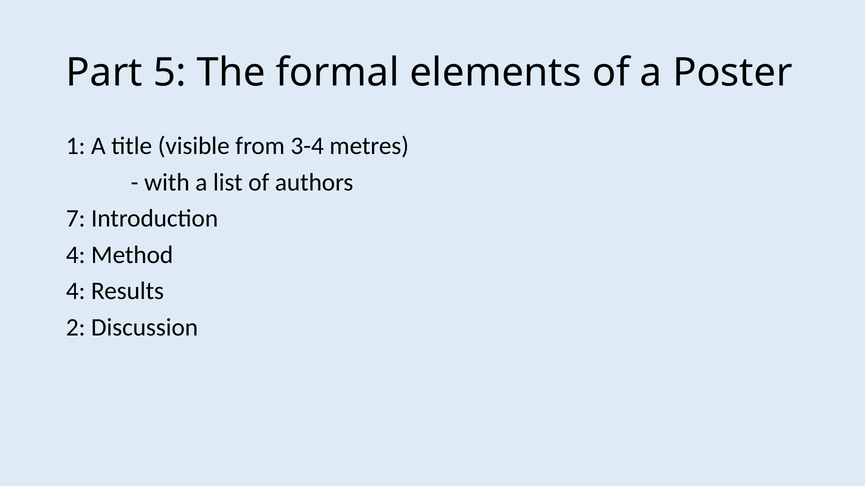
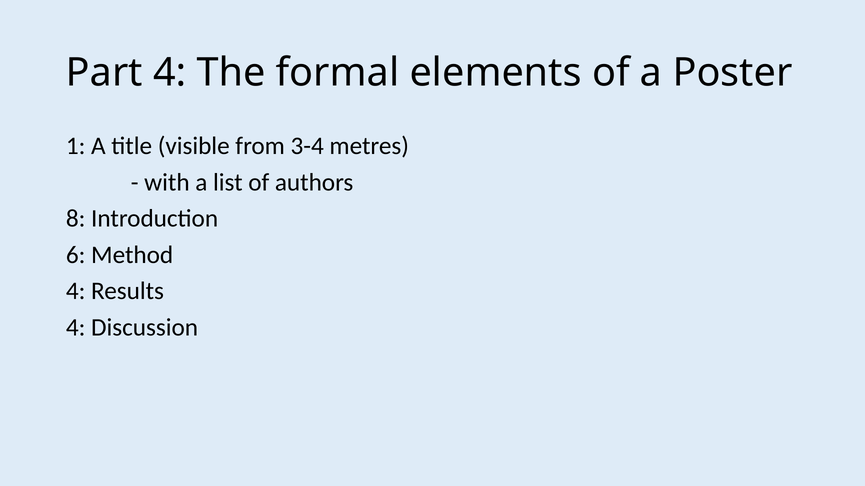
Part 5: 5 -> 4
7: 7 -> 8
4 at (76, 255): 4 -> 6
2 at (76, 328): 2 -> 4
